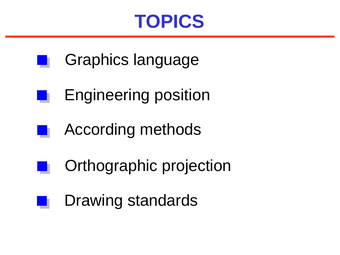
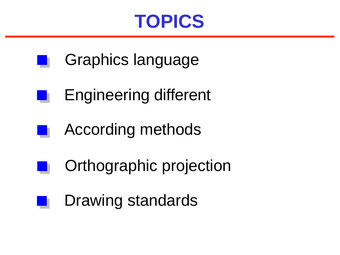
position: position -> different
